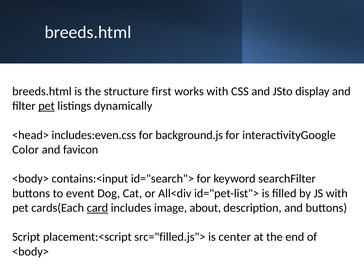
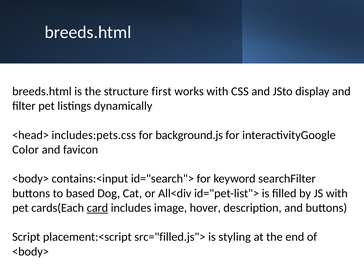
pet at (47, 106) underline: present -> none
includes:even.css: includes:even.css -> includes:pets.css
event: event -> based
about: about -> hover
center: center -> styling
